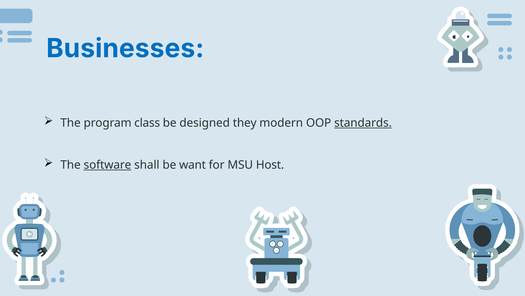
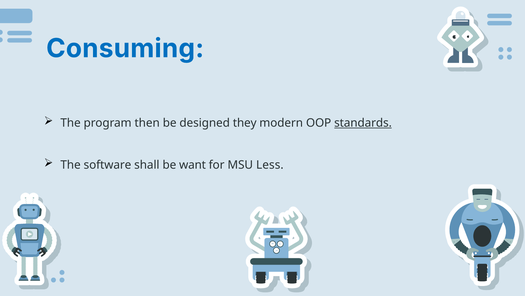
Businesses: Businesses -> Consuming
class: class -> then
software underline: present -> none
Host: Host -> Less
